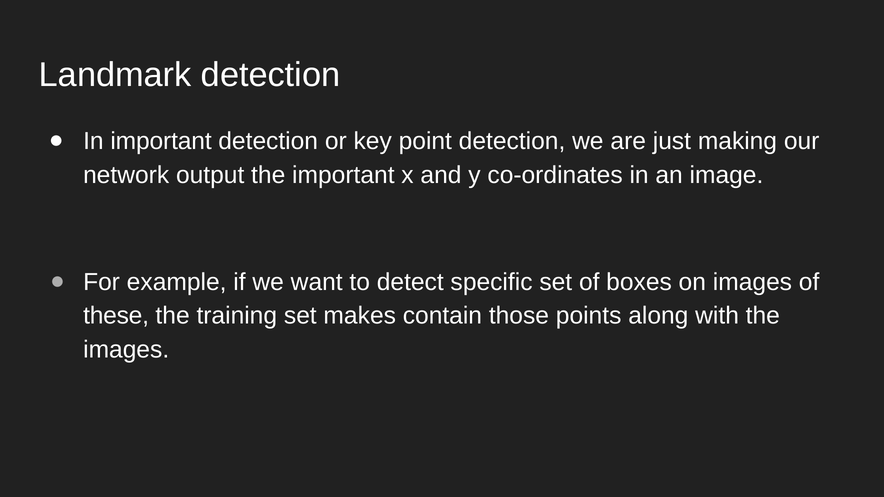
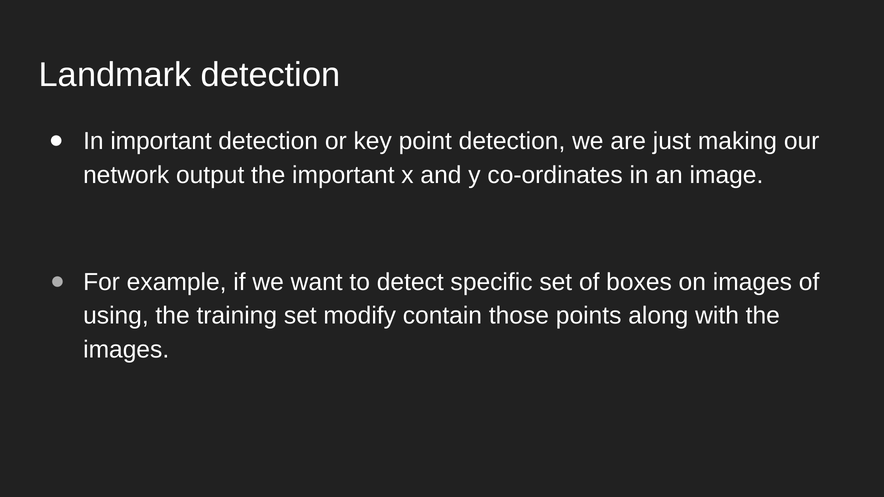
these: these -> using
makes: makes -> modify
